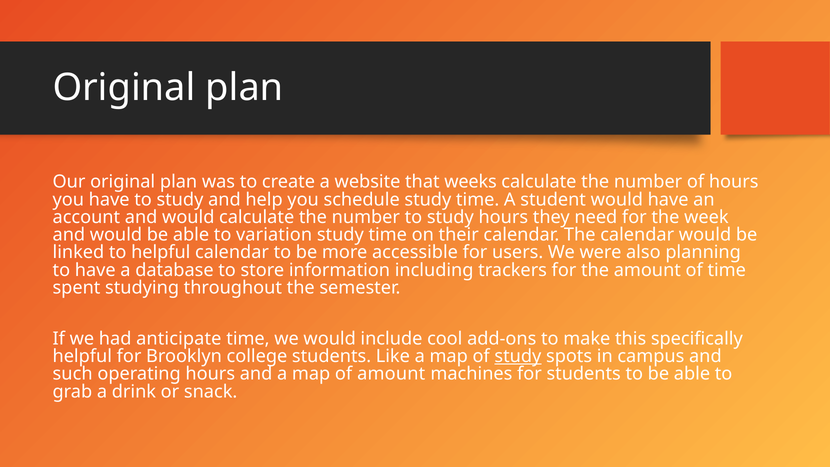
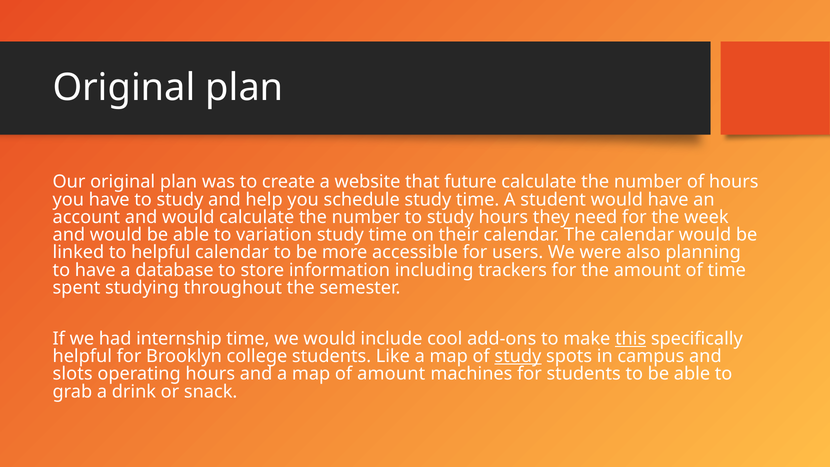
weeks: weeks -> future
anticipate: anticipate -> internship
this underline: none -> present
such: such -> slots
